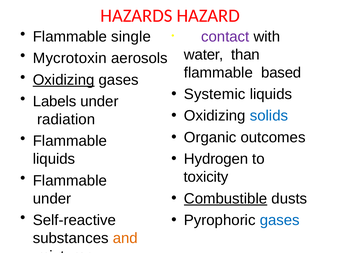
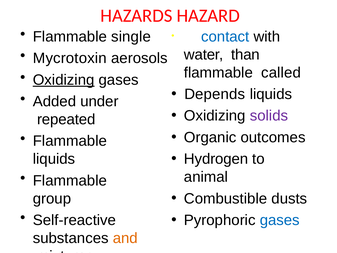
contact colour: purple -> blue
based: based -> called
Systemic: Systemic -> Depends
Labels: Labels -> Added
solids colour: blue -> purple
radiation: radiation -> repeated
toxicity: toxicity -> animal
Combustible underline: present -> none
under at (52, 198): under -> group
